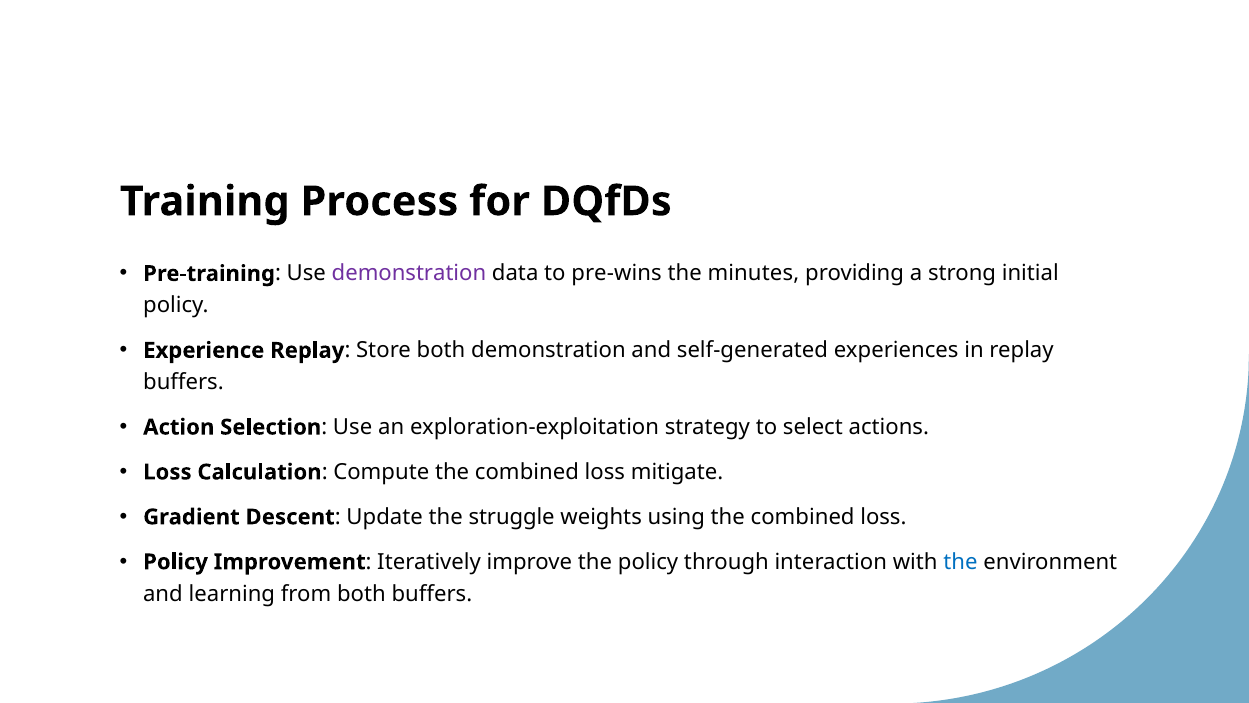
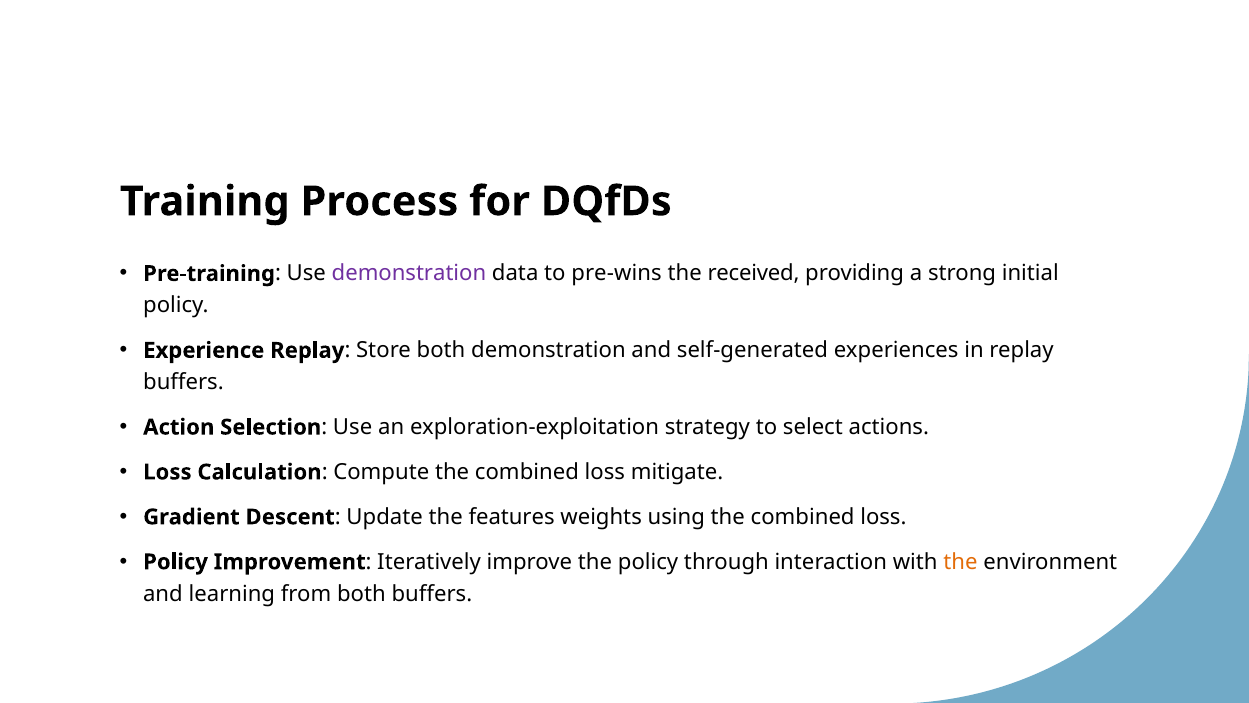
minutes: minutes -> received
struggle: struggle -> features
the at (960, 562) colour: blue -> orange
